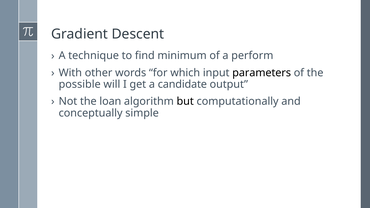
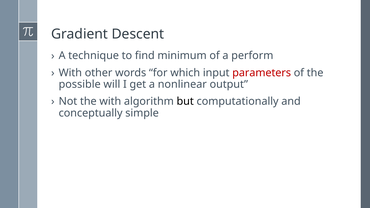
parameters colour: black -> red
candidate: candidate -> nonlinear
the loan: loan -> with
